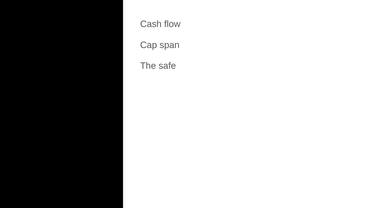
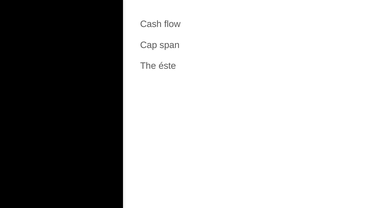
safe: safe -> éste
